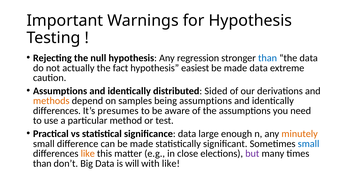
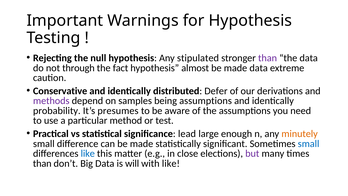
regression: regression -> stipulated
than at (268, 58) colour: blue -> purple
actually: actually -> through
easiest: easiest -> almost
Assumptions at (60, 91): Assumptions -> Conservative
Sided: Sided -> Defer
methods colour: orange -> purple
differences at (57, 111): differences -> probability
significance data: data -> lead
like at (88, 153) colour: orange -> blue
